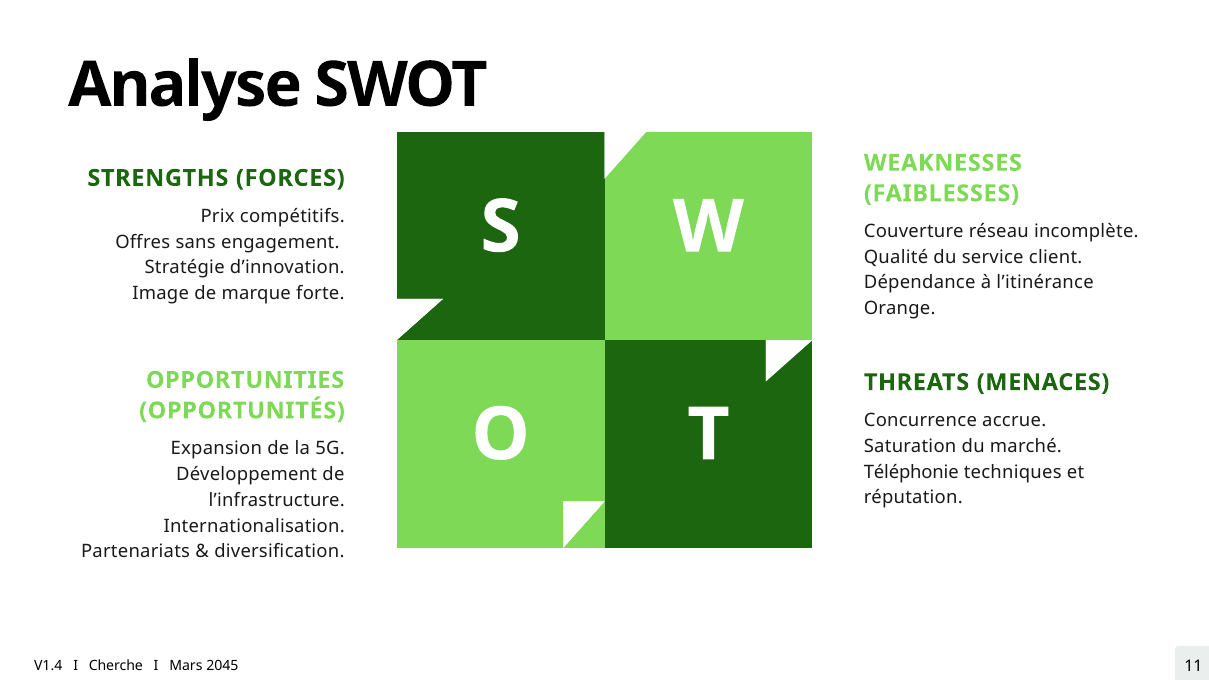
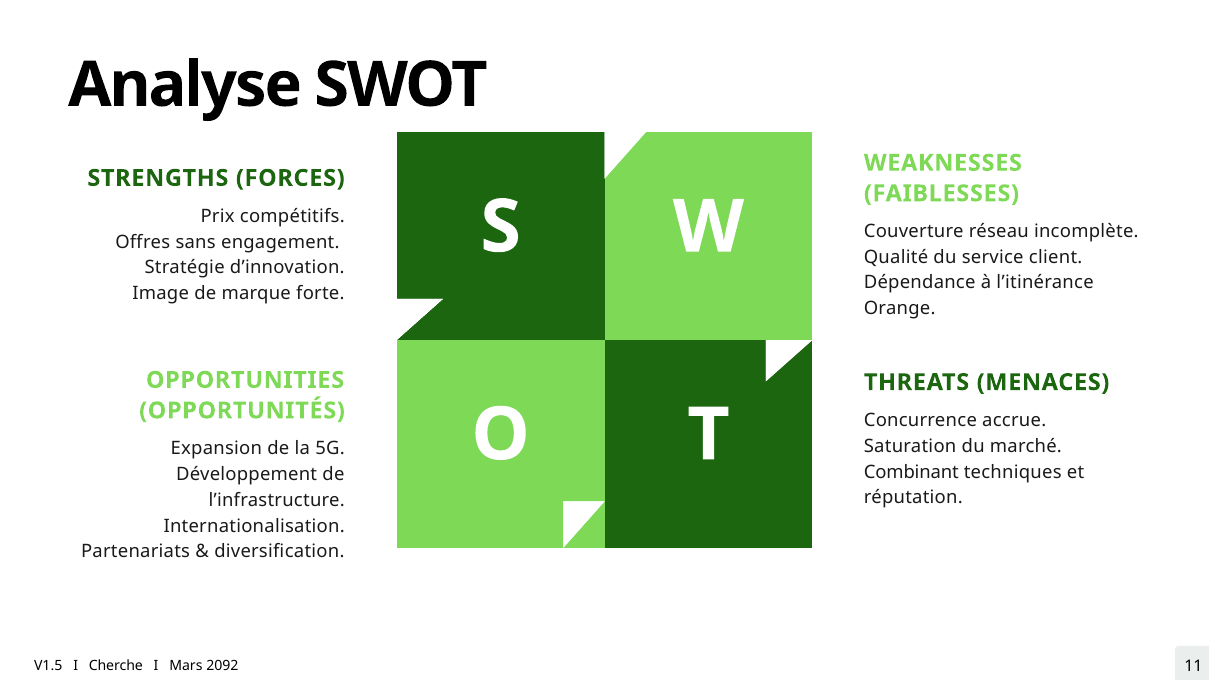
Téléphonie: Téléphonie -> Combinant
V1.4: V1.4 -> V1.5
2045: 2045 -> 2092
